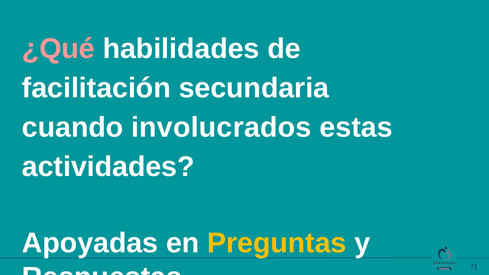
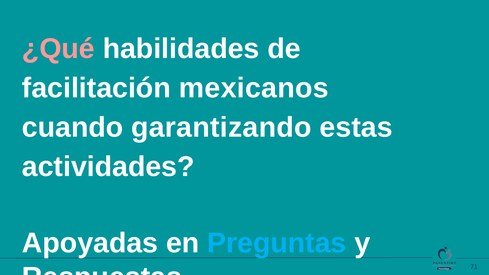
secundaria: secundaria -> mexicanos
involucrados: involucrados -> garantizando
Preguntas colour: yellow -> light blue
